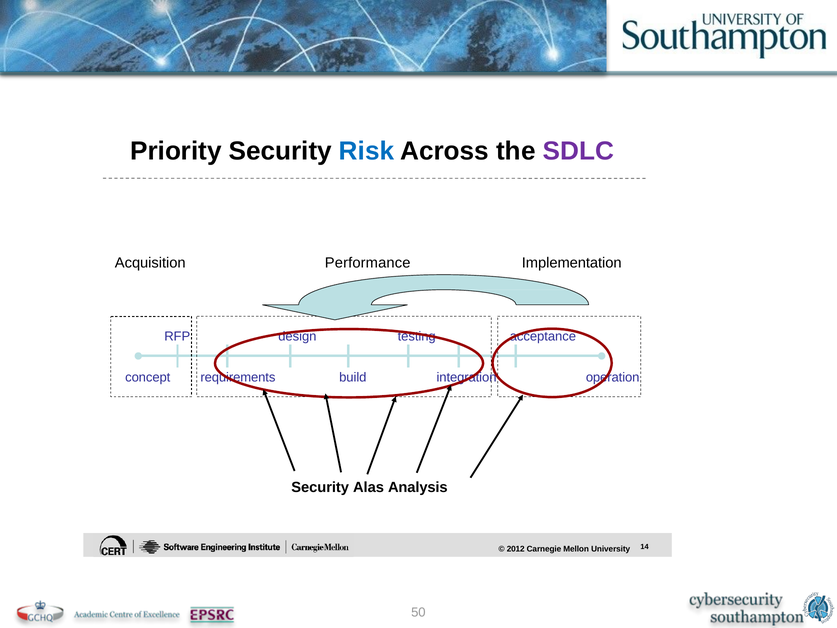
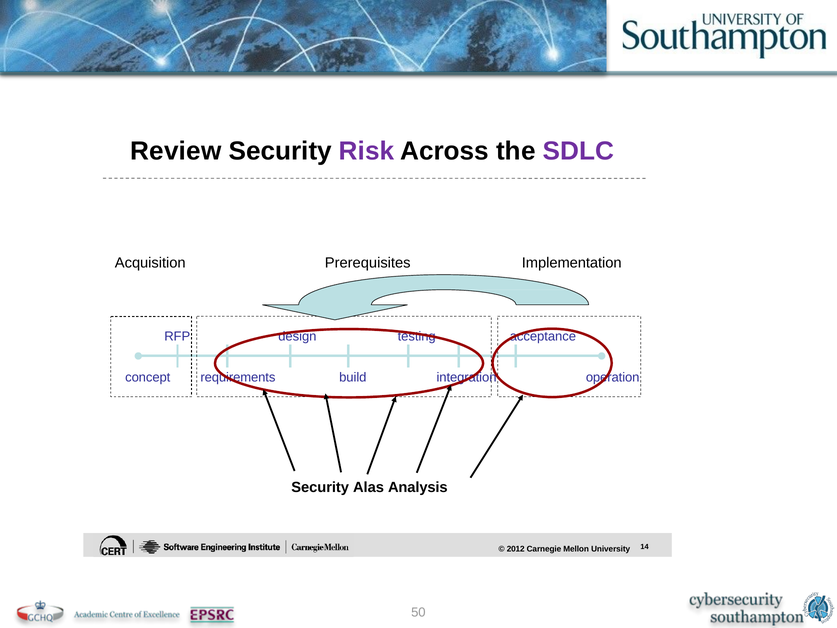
Priority: Priority -> Review
Risk colour: blue -> purple
Performance: Performance -> Prerequisites
